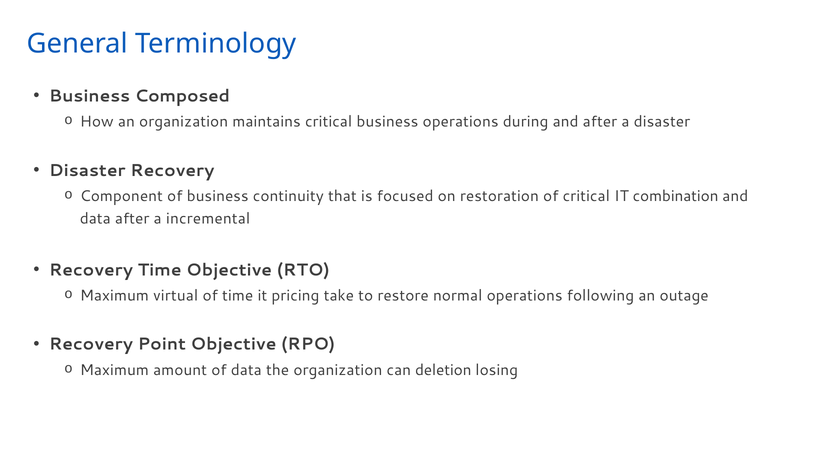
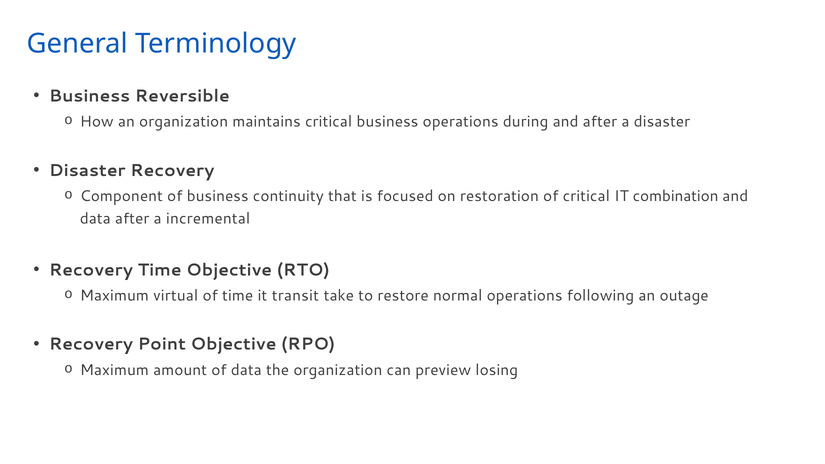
Composed: Composed -> Reversible
pricing: pricing -> transit
deletion: deletion -> preview
